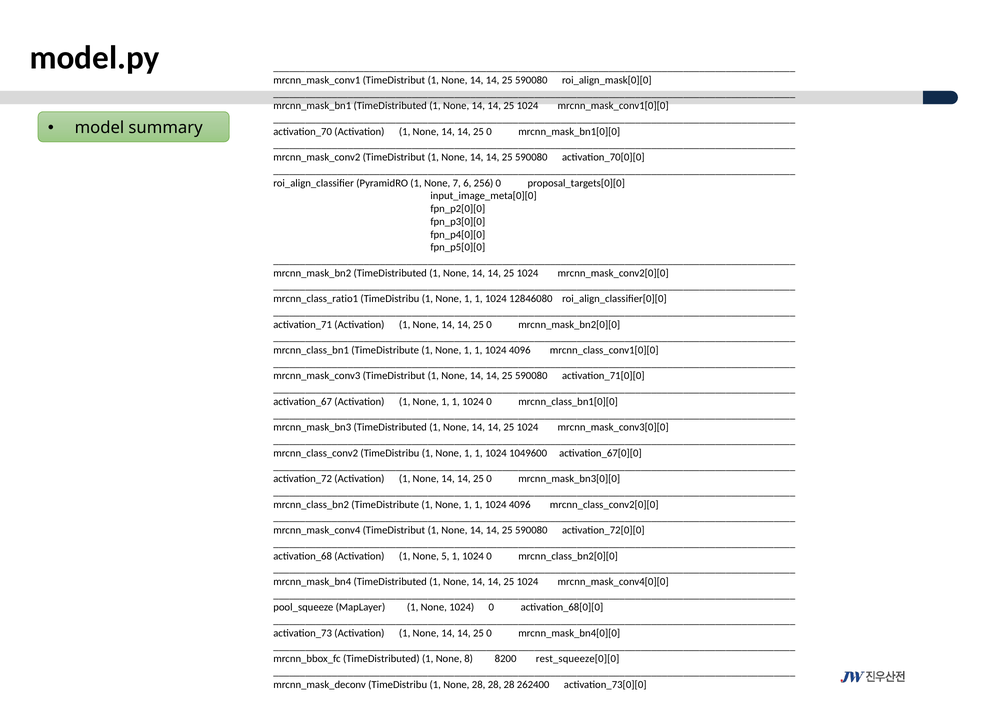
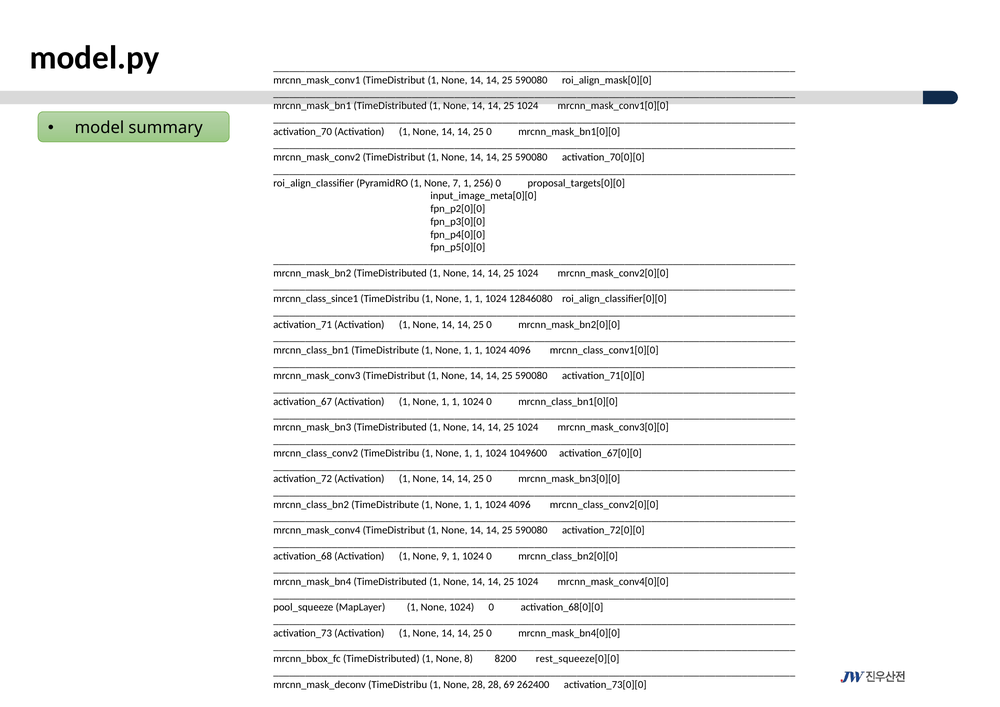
7 6: 6 -> 1
mrcnn_class_ratio1: mrcnn_class_ratio1 -> mrcnn_class_since1
5: 5 -> 9
28 28 28: 28 -> 69
